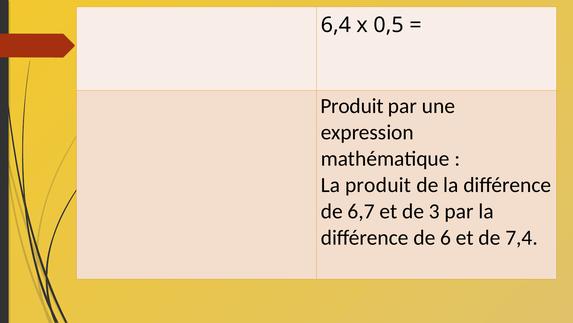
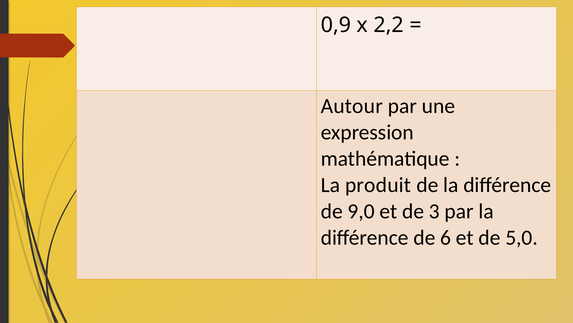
6,4: 6,4 -> 0,9
0,5: 0,5 -> 2,2
Produit at (352, 106): Produit -> Autour
6,7: 6,7 -> 9,0
7,4: 7,4 -> 5,0
